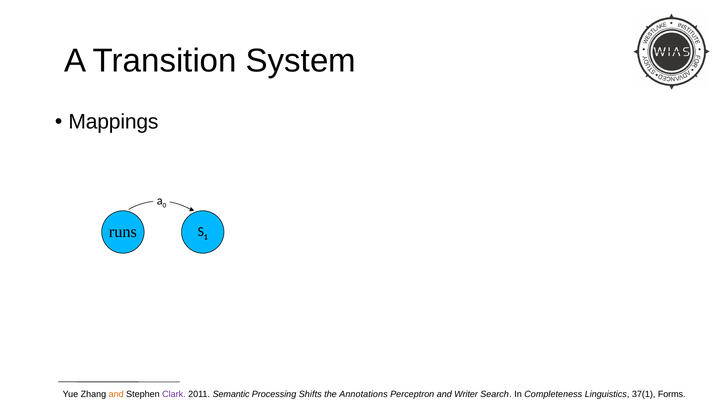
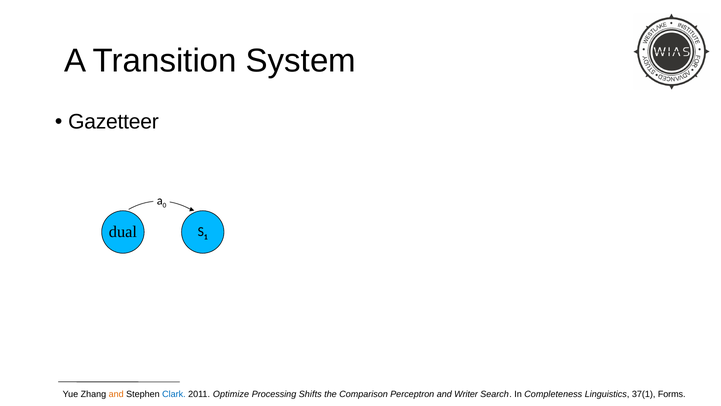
Mappings: Mappings -> Gazetteer
runs: runs -> dual
Clark colour: purple -> blue
Semantic: Semantic -> Optimize
Annotations: Annotations -> Comparison
